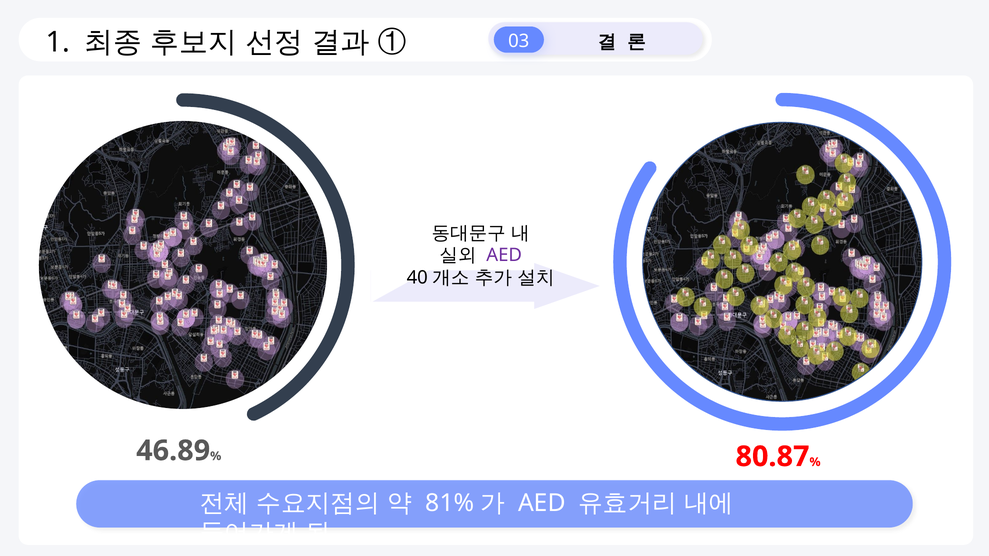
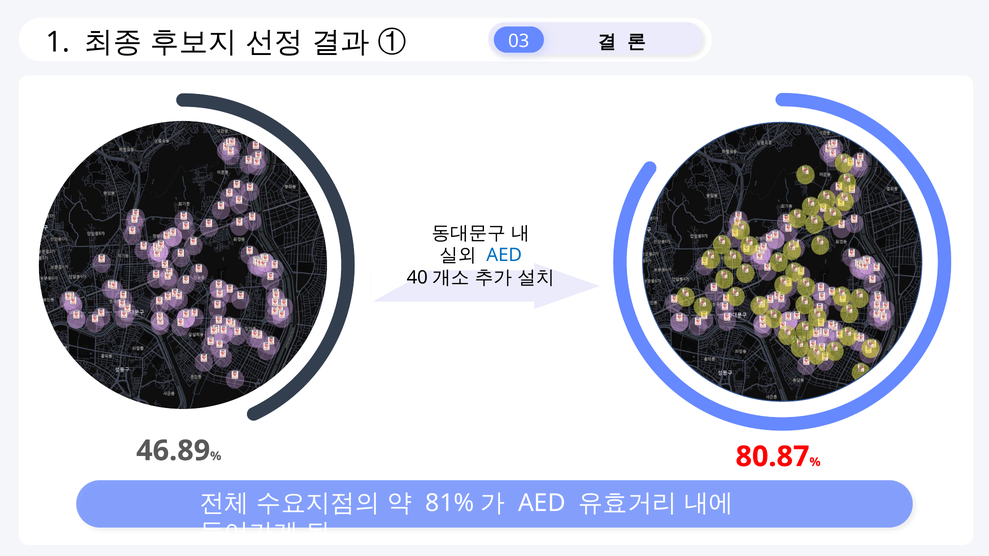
AED at (504, 255) colour: purple -> blue
